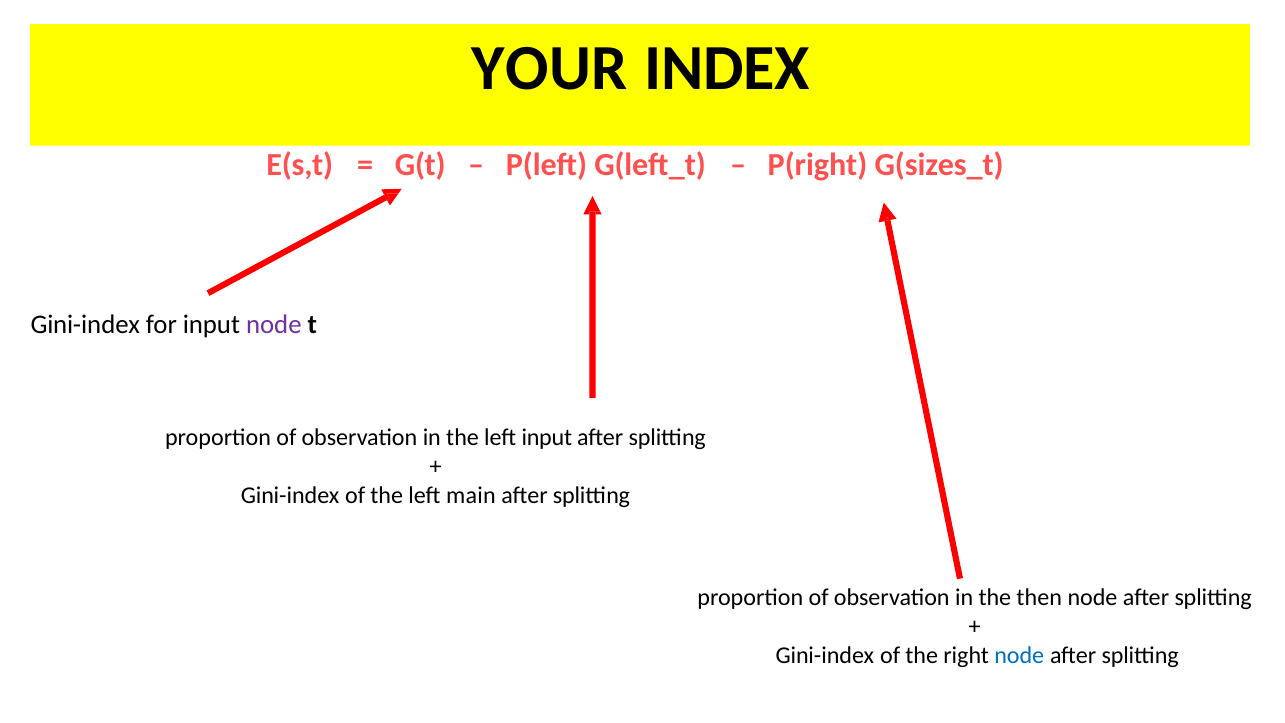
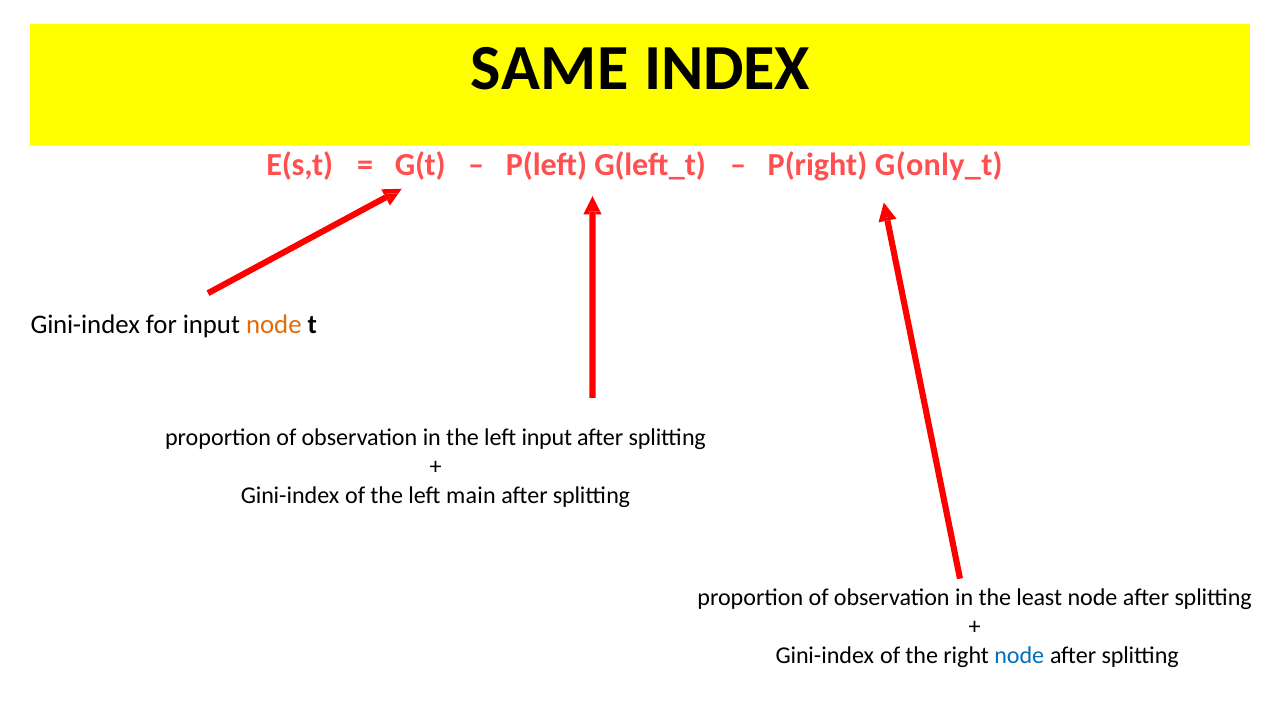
YOUR: YOUR -> SAME
G(sizes_t: G(sizes_t -> G(only_t
node at (274, 324) colour: purple -> orange
then: then -> least
